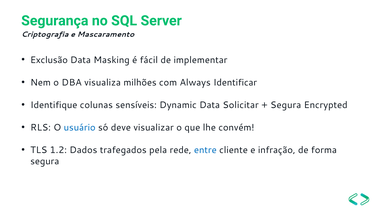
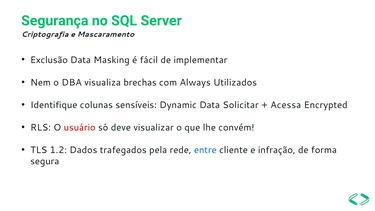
milhões: milhões -> brechas
Identificar: Identificar -> Utilizados
Segura at (286, 105): Segura -> Acessa
usuário colour: blue -> red
